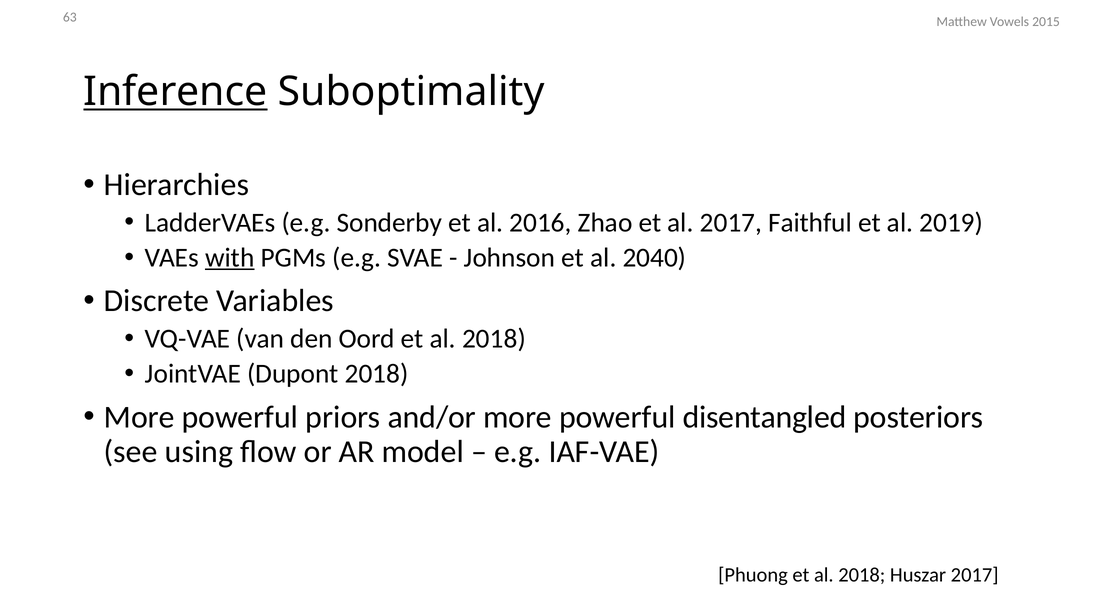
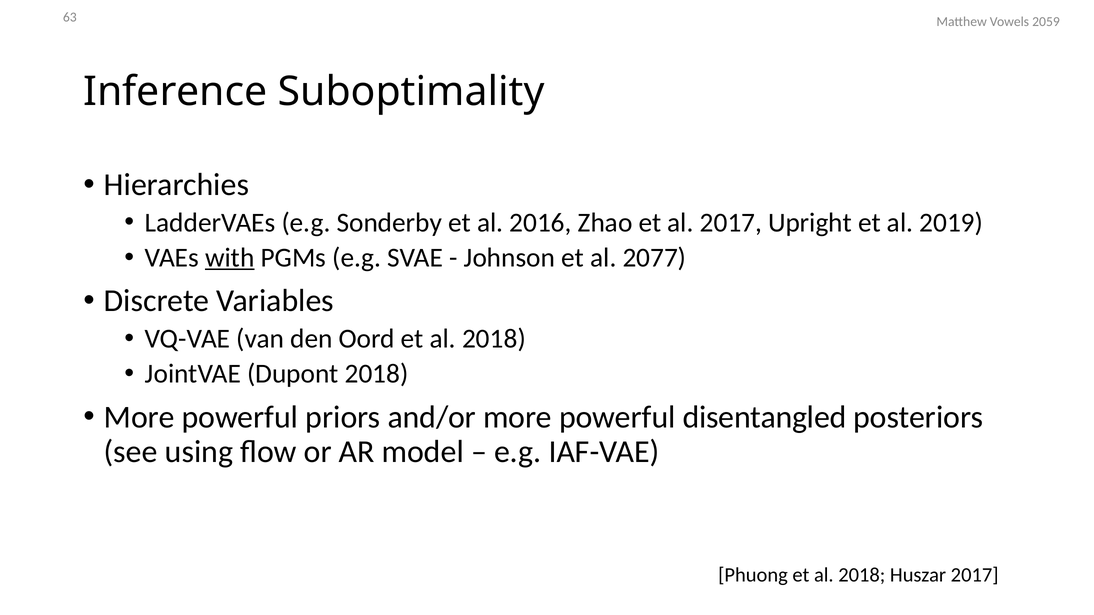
2015: 2015 -> 2059
Inference underline: present -> none
Faithful: Faithful -> Upright
2040: 2040 -> 2077
